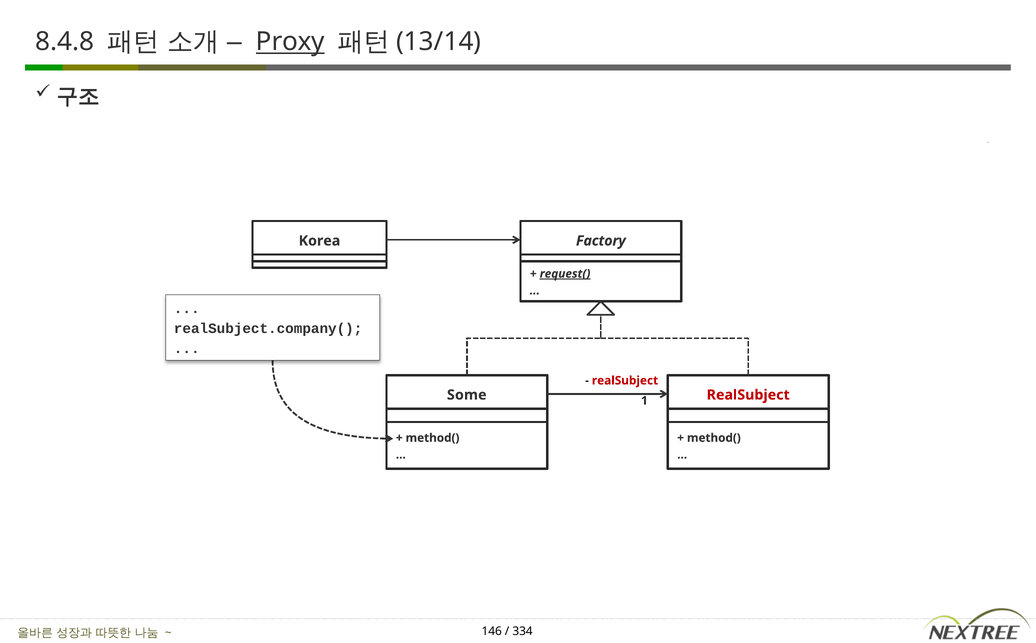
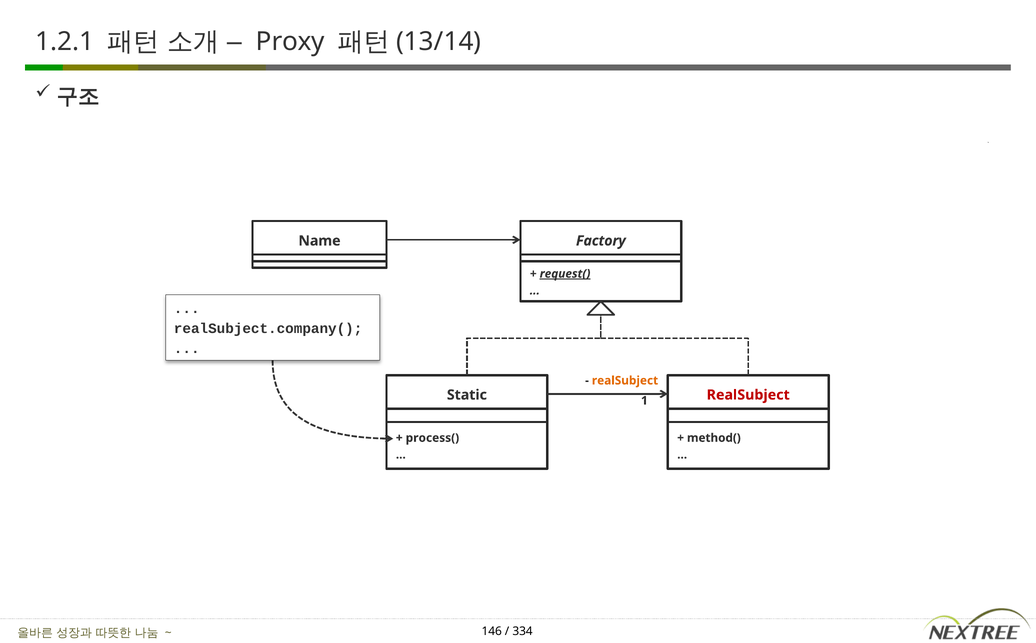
8.4.8: 8.4.8 -> 1.2.1
Proxy underline: present -> none
Korea: Korea -> Name
realSubject at (625, 381) colour: red -> orange
Some: Some -> Static
method( at (433, 438): method( -> process(
